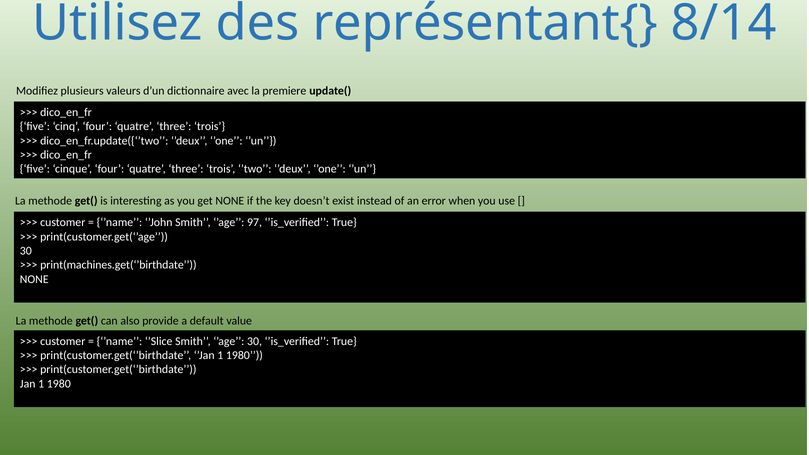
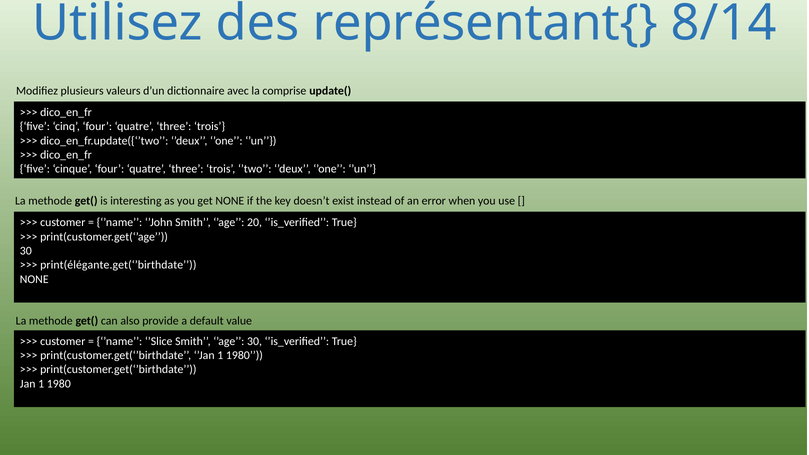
premiere: premiere -> comprise
97: 97 -> 20
print(machines.get(‘’birthdate: print(machines.get(‘’birthdate -> print(élégante.get(‘’birthdate
